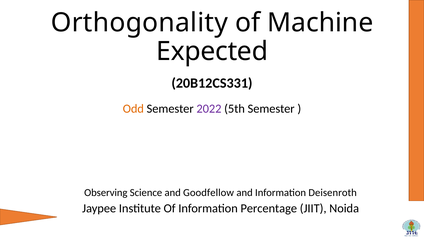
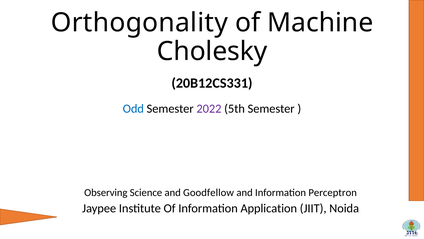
Expected: Expected -> Cholesky
Odd colour: orange -> blue
Deisenroth: Deisenroth -> Perceptron
Percentage: Percentage -> Application
